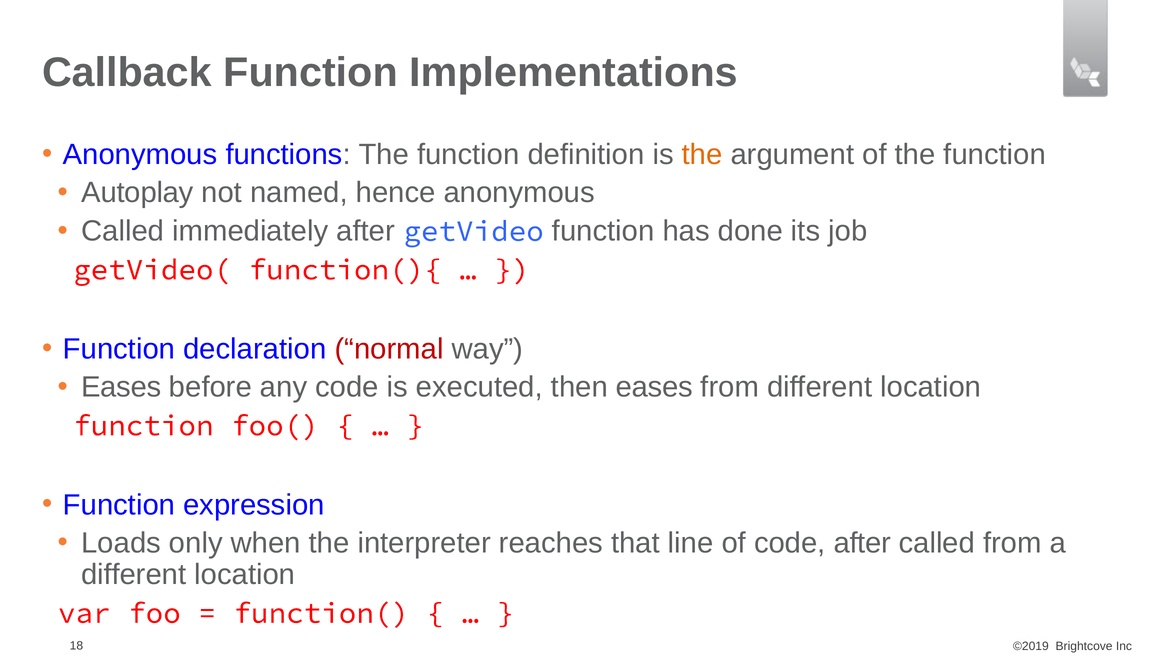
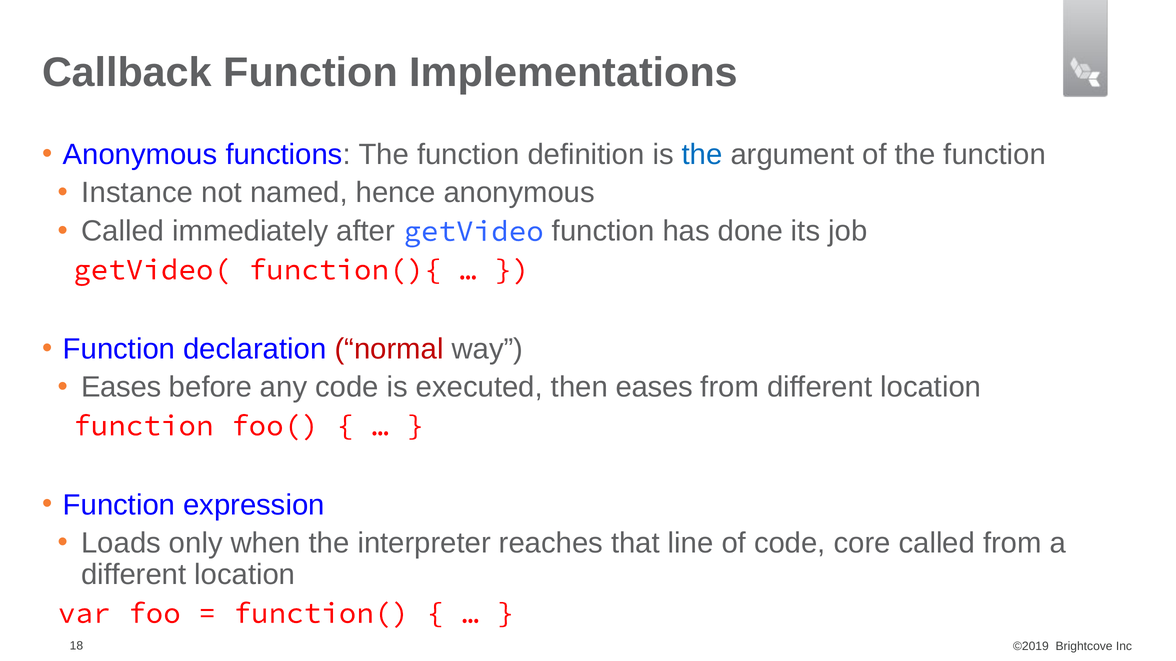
the at (702, 155) colour: orange -> blue
Autoplay: Autoplay -> Instance
code after: after -> core
